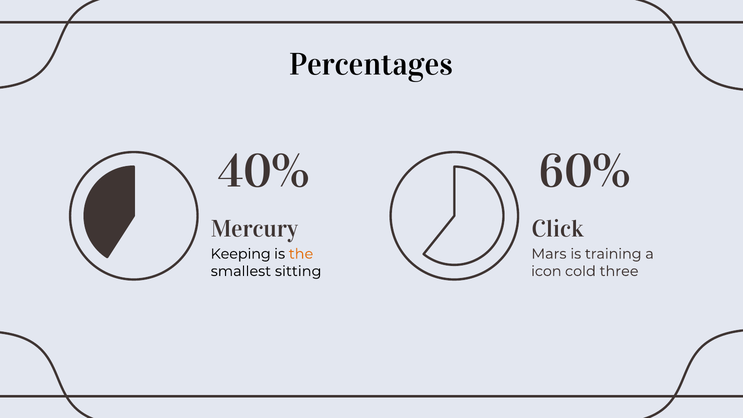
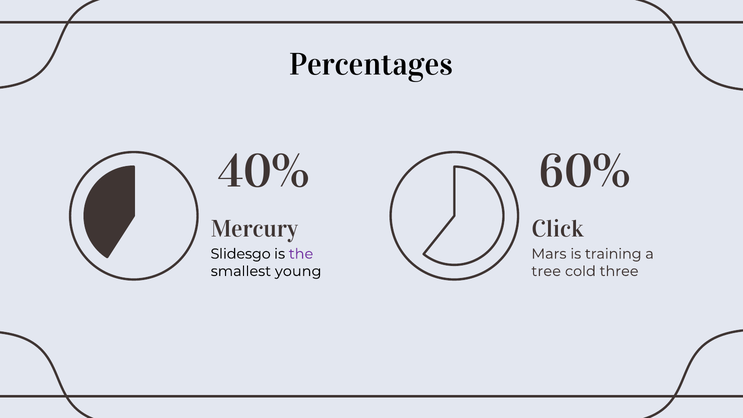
Keeping: Keeping -> Slidesgo
the colour: orange -> purple
sitting: sitting -> young
icon: icon -> tree
